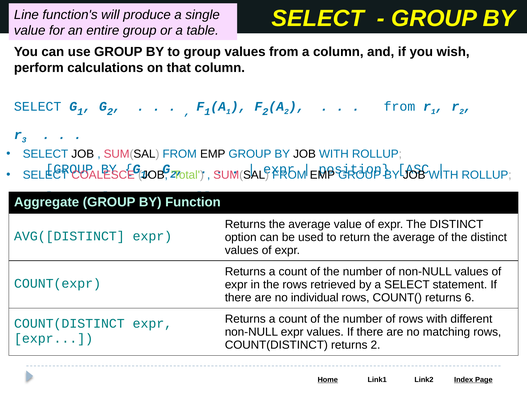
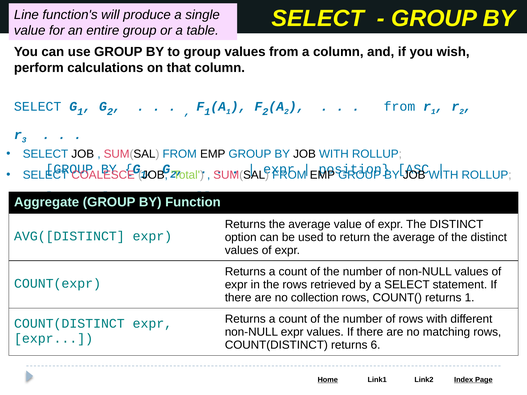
individual: individual -> collection
returns 6: 6 -> 1
returns 2: 2 -> 6
